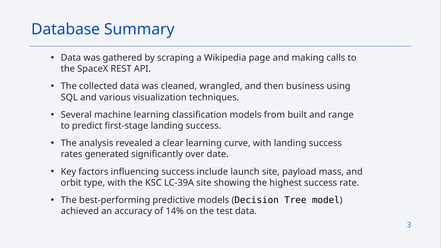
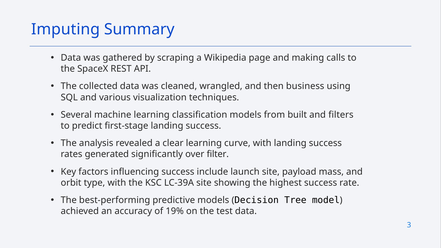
Database: Database -> Imputing
range: range -> filters
date: date -> filter
14%: 14% -> 19%
